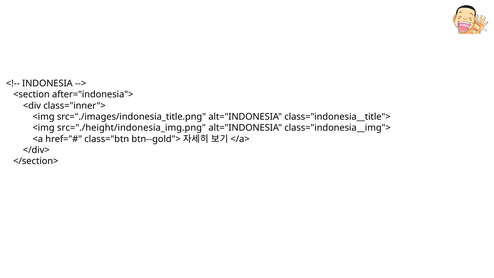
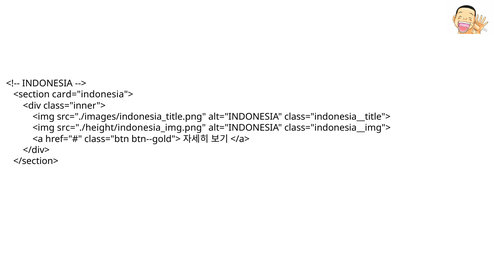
after="indonesia">: after="indonesia"> -> card="indonesia">
